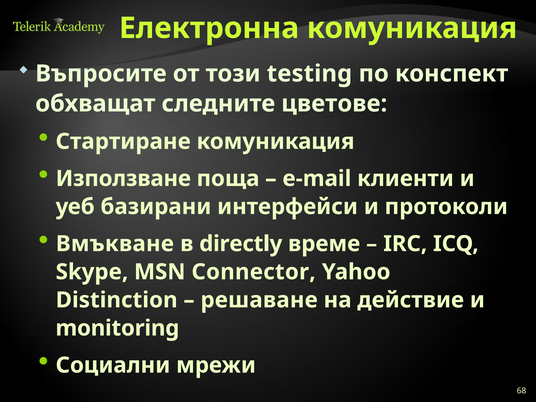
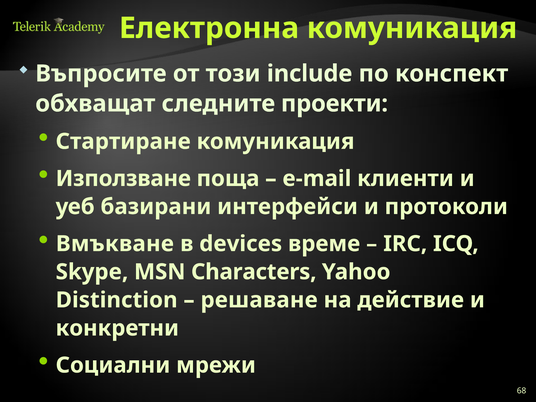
testing: testing -> include
цветове: цветове -> проекти
directly: directly -> devices
Connector: Connector -> Characters
monitoring: monitoring -> конкретни
